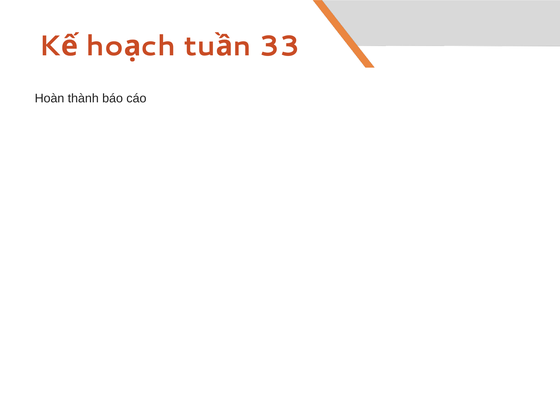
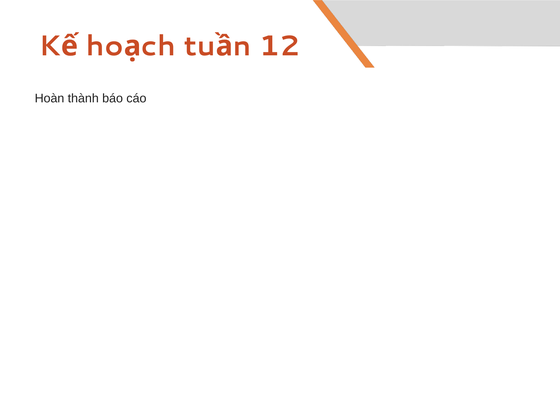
33: 33 -> 12
